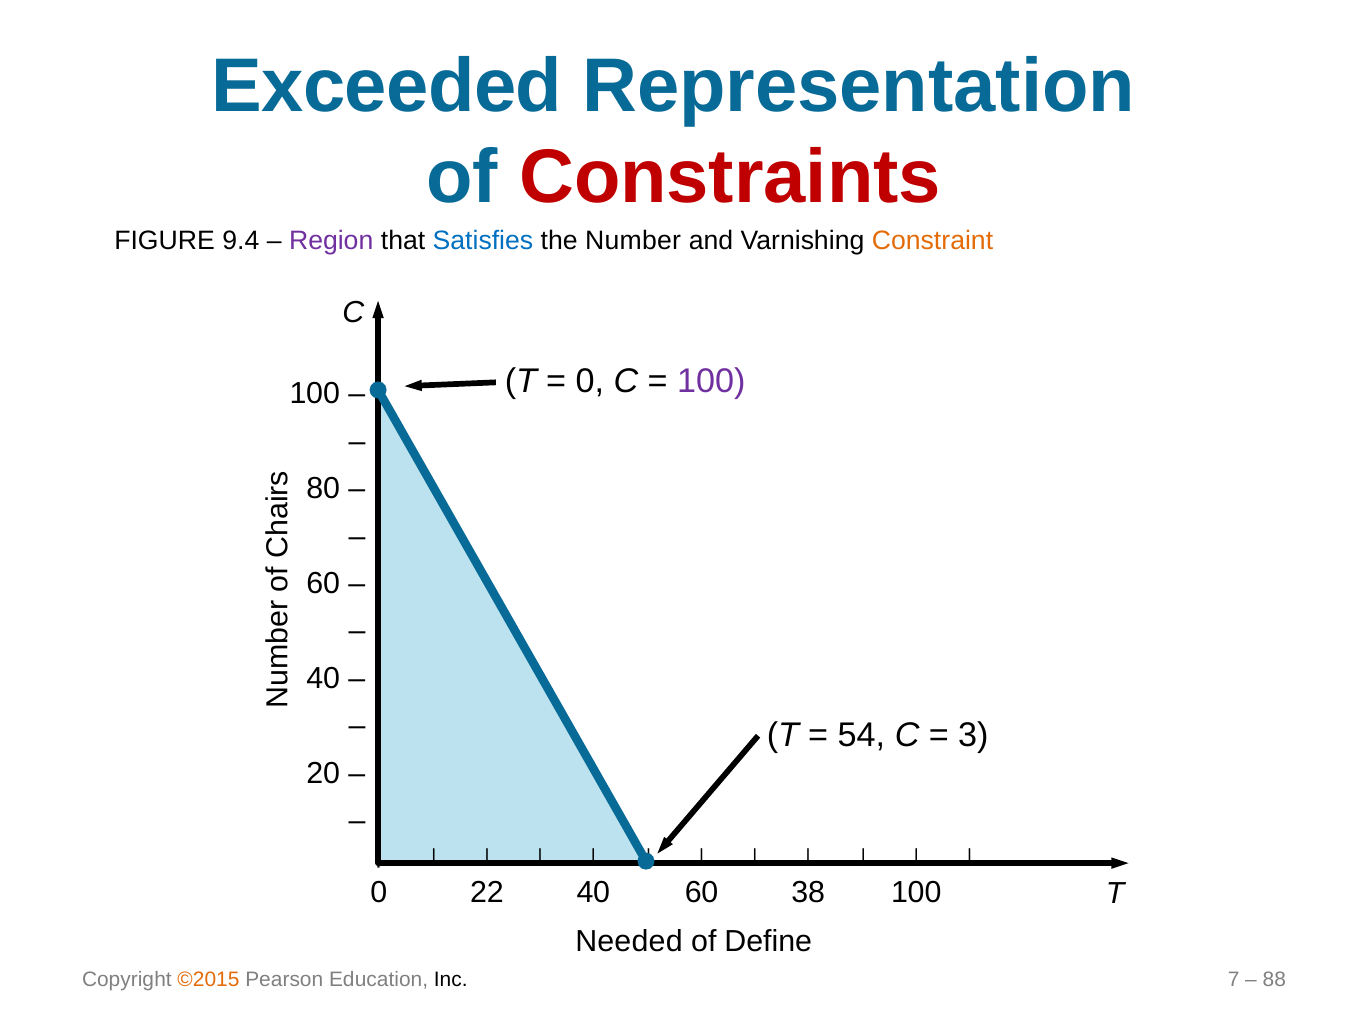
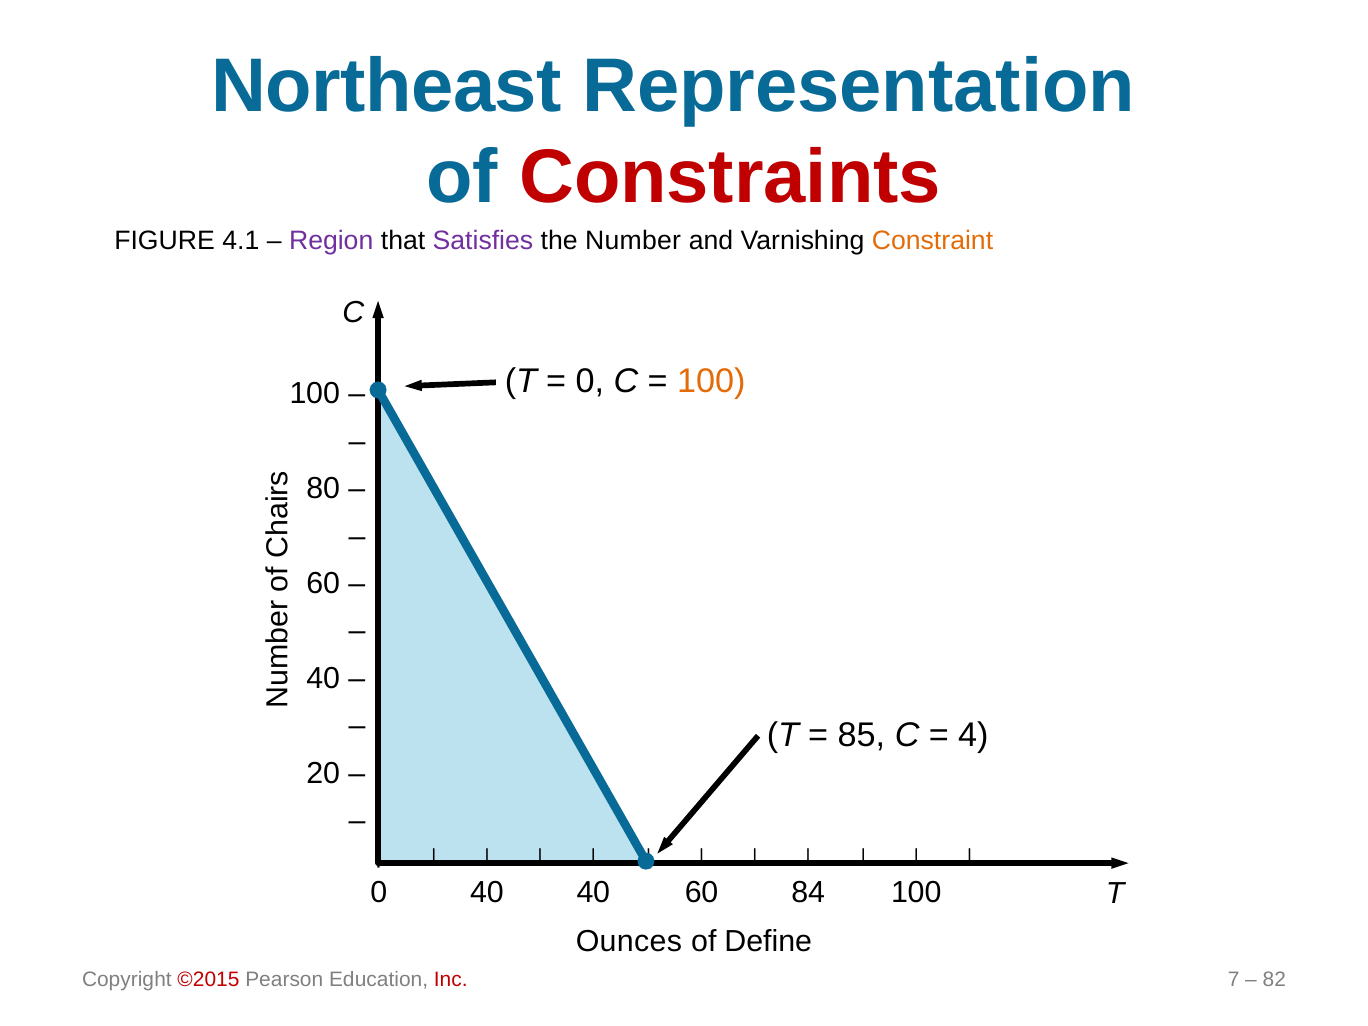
Exceeded: Exceeded -> Northeast
9.4: 9.4 -> 4.1
Satisfies colour: blue -> purple
100 at (711, 382) colour: purple -> orange
54: 54 -> 85
3: 3 -> 4
0 22: 22 -> 40
38: 38 -> 84
Needed: Needed -> Ounces
©2015 colour: orange -> red
Inc colour: black -> red
88: 88 -> 82
